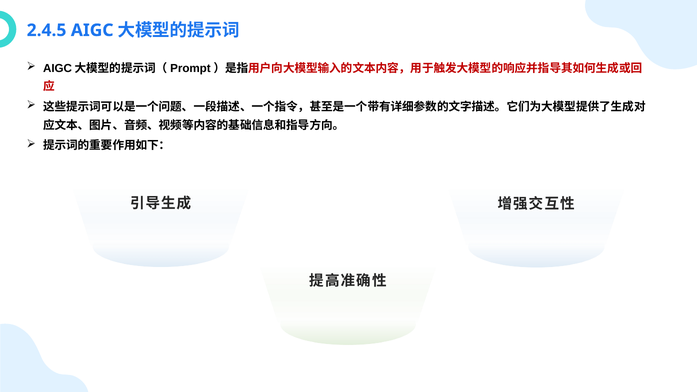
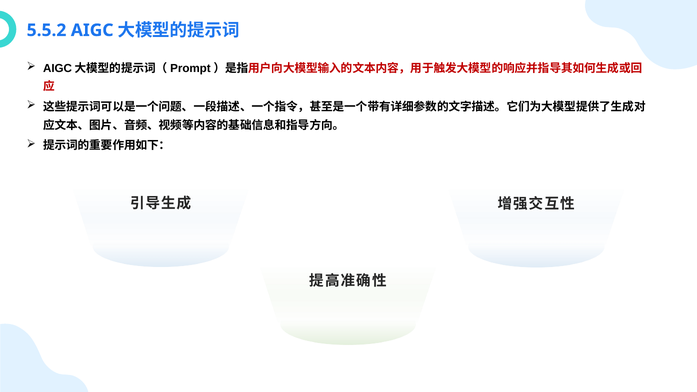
2.4.5: 2.4.5 -> 5.5.2
